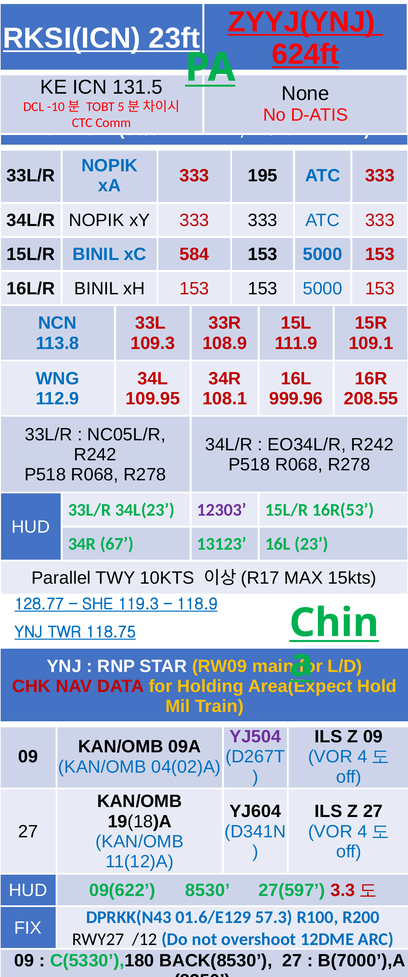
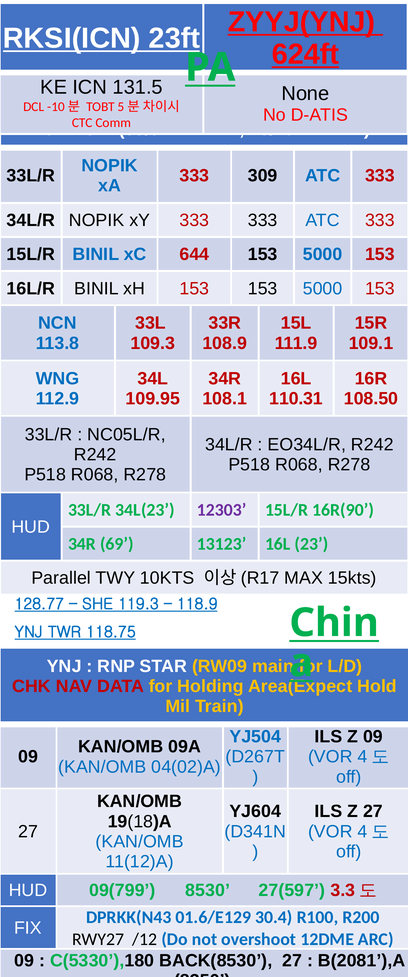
195: 195 -> 309
584: 584 -> 644
999.96: 999.96 -> 110.31
208.55: 208.55 -> 108.50
16R(53: 16R(53 -> 16R(90
67: 67 -> 69
YJ504 colour: purple -> blue
09(622: 09(622 -> 09(799
57.3: 57.3 -> 30.4
B(7000’),A: B(7000’),A -> B(2081’),A
